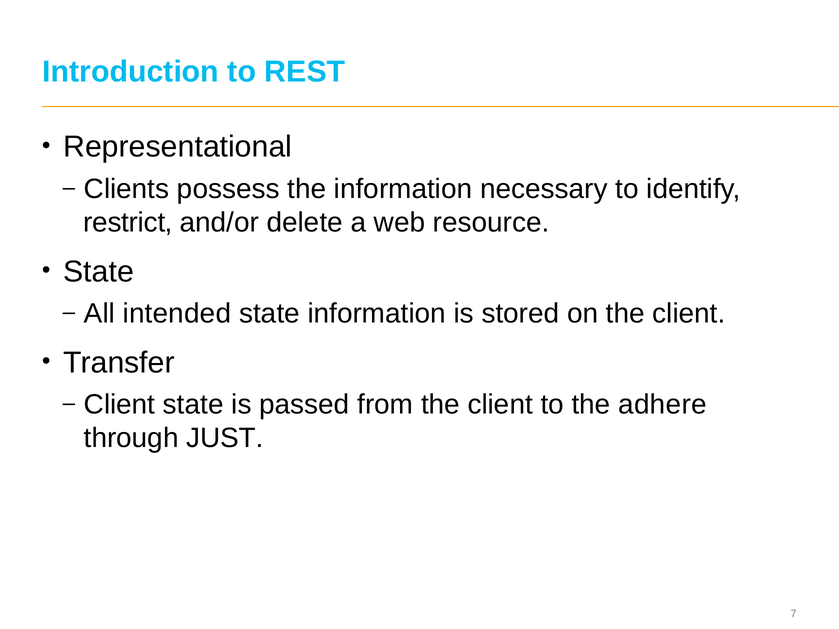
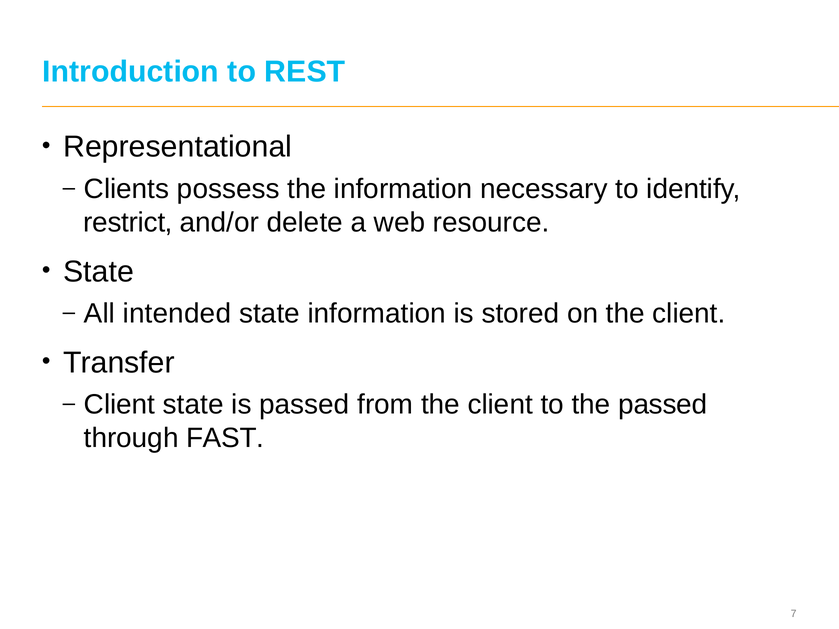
the adhere: adhere -> passed
JUST: JUST -> FAST
